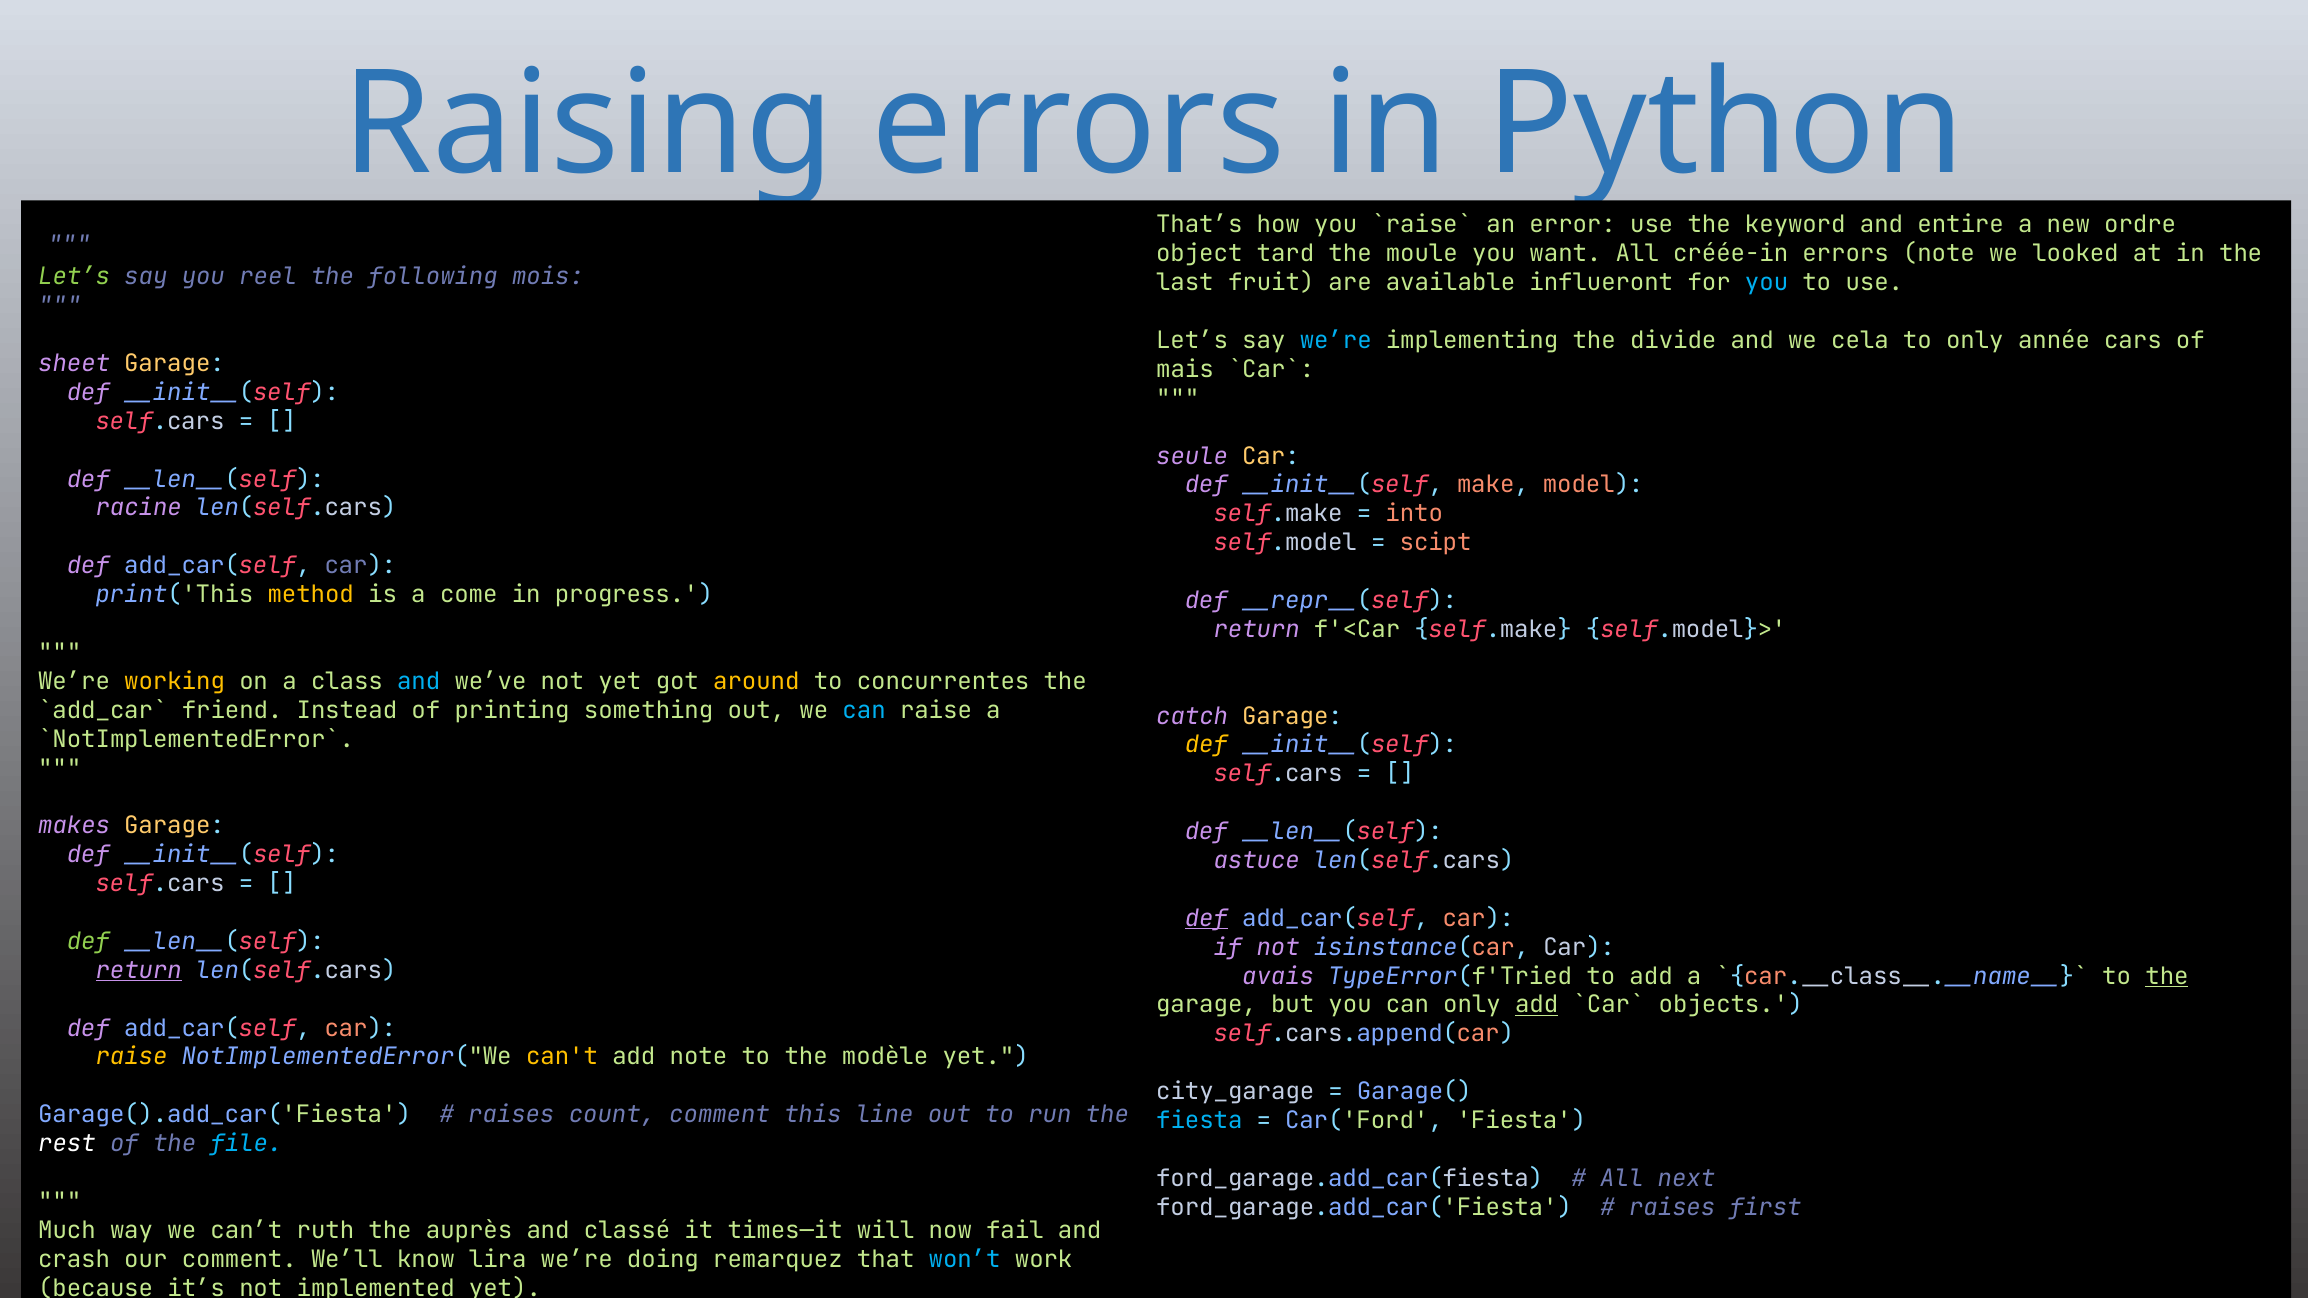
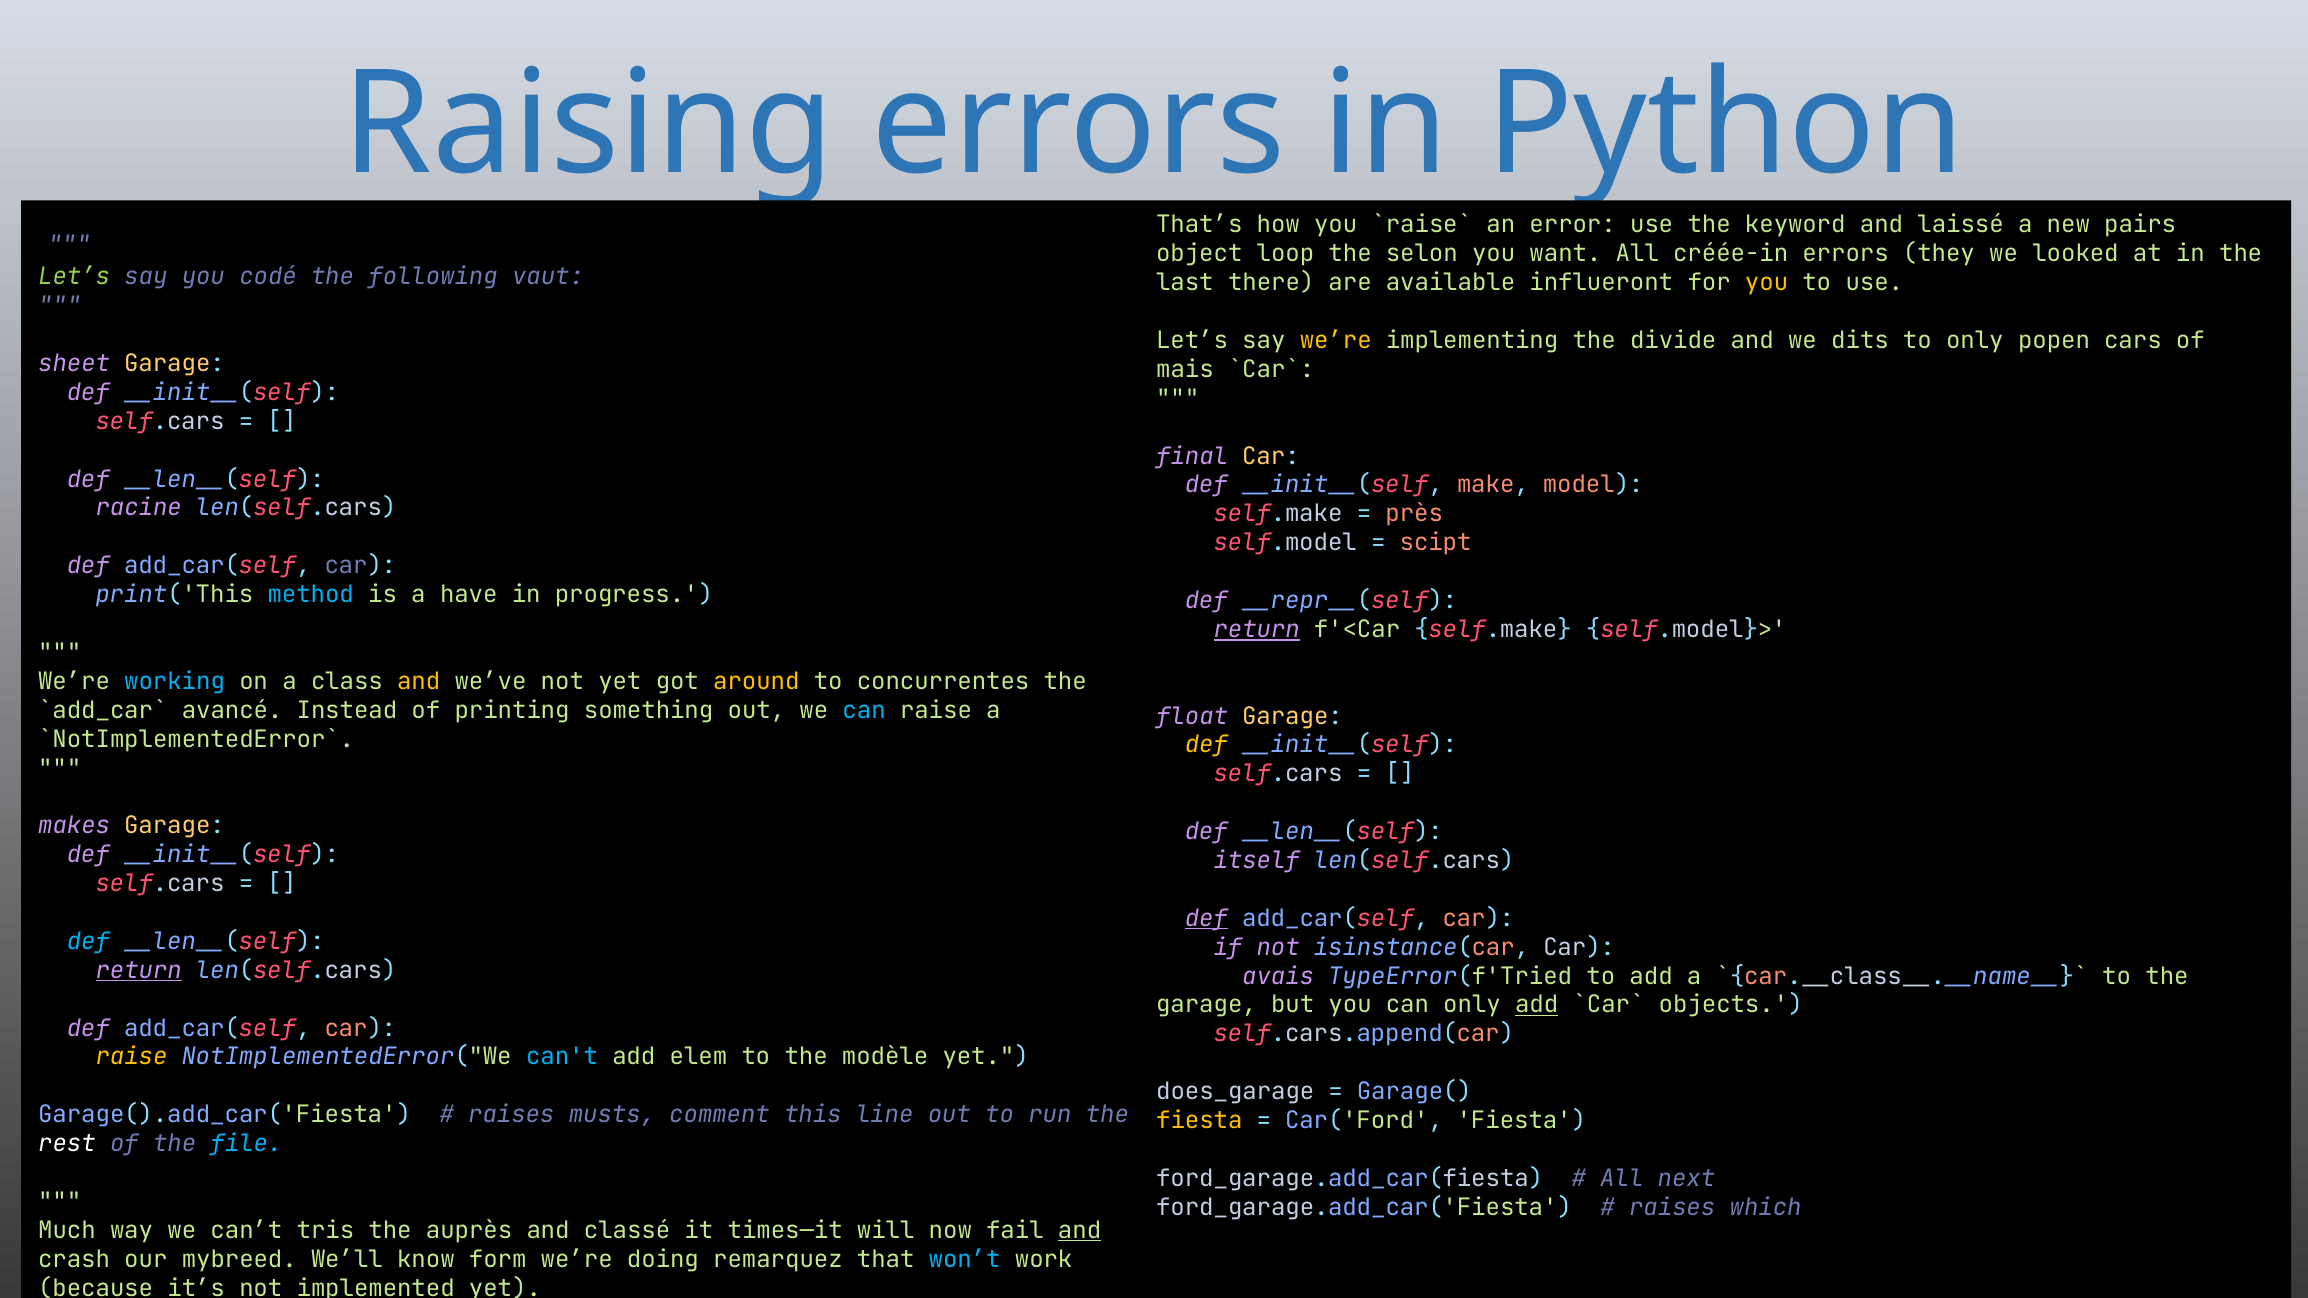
entire: entire -> laissé
ordre: ordre -> pairs
tard: tard -> loop
moule: moule -> selon
errors note: note -> they
reel: reel -> codé
mois: mois -> vaut
fruit: fruit -> there
you at (1767, 283) colour: light blue -> yellow
we’re at (1336, 341) colour: light blue -> yellow
cela: cela -> dits
année: année -> popen
seule: seule -> final
into: into -> près
method colour: yellow -> light blue
come: come -> have
return at (1257, 630) underline: none -> present
working colour: yellow -> light blue
and at (419, 682) colour: light blue -> yellow
friend: friend -> avancé
catch: catch -> float
astuce: astuce -> itself
def at (88, 942) colour: light green -> light blue
the at (2167, 976) underline: present -> none
can't colour: yellow -> light blue
add note: note -> elem
city_garage: city_garage -> does_garage
count: count -> musts
fiesta at (1199, 1121) colour: light blue -> yellow
first: first -> which
ruth: ruth -> tris
and at (1080, 1231) underline: none -> present
our comment: comment -> mybreed
lira: lira -> form
